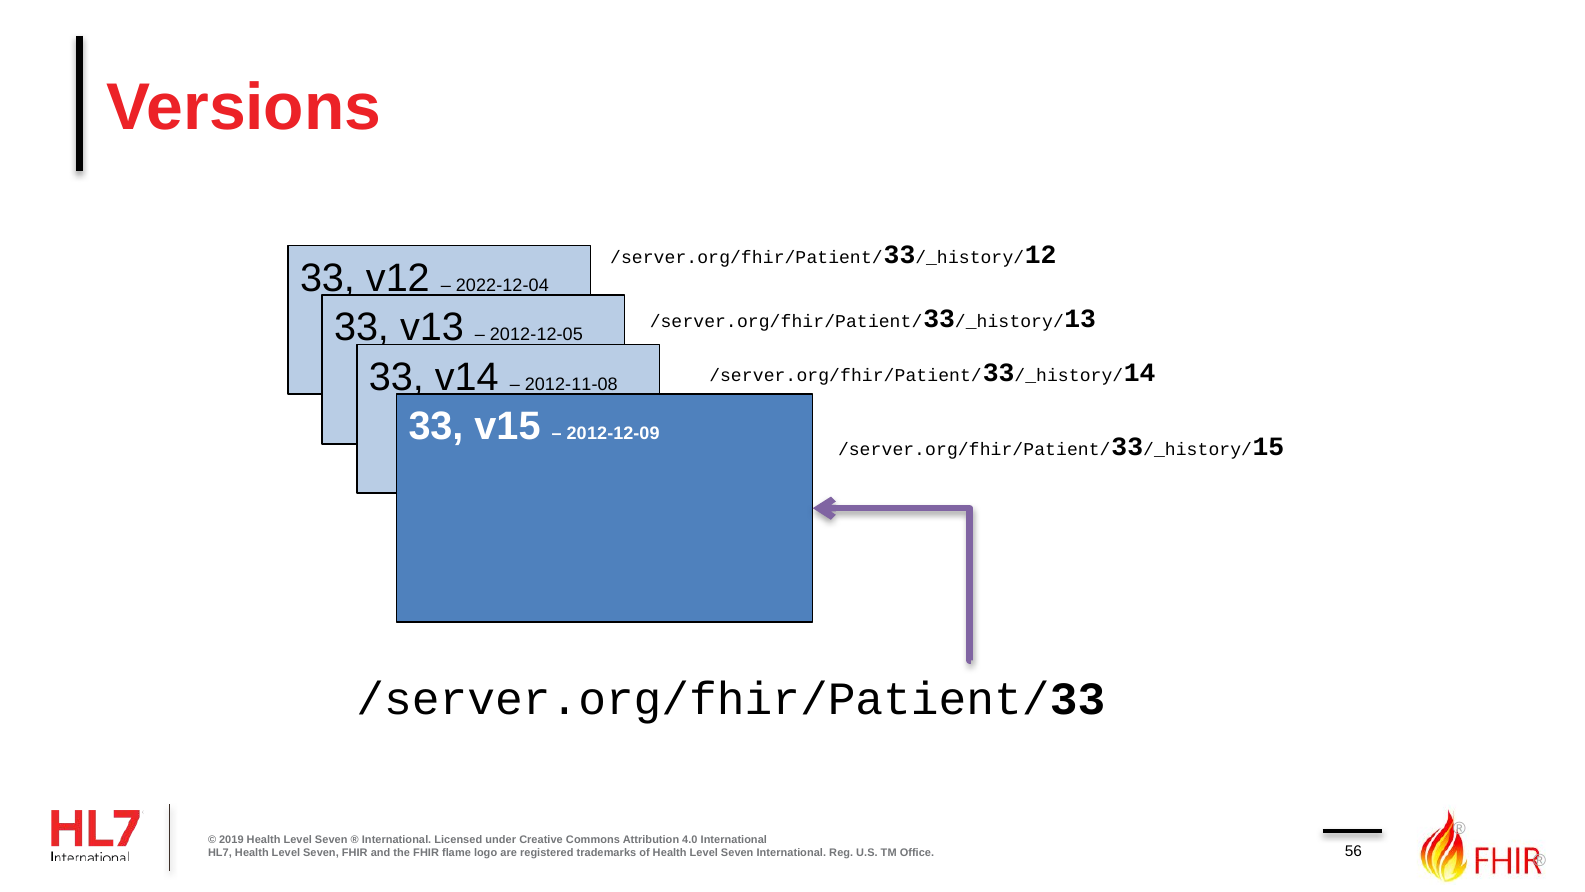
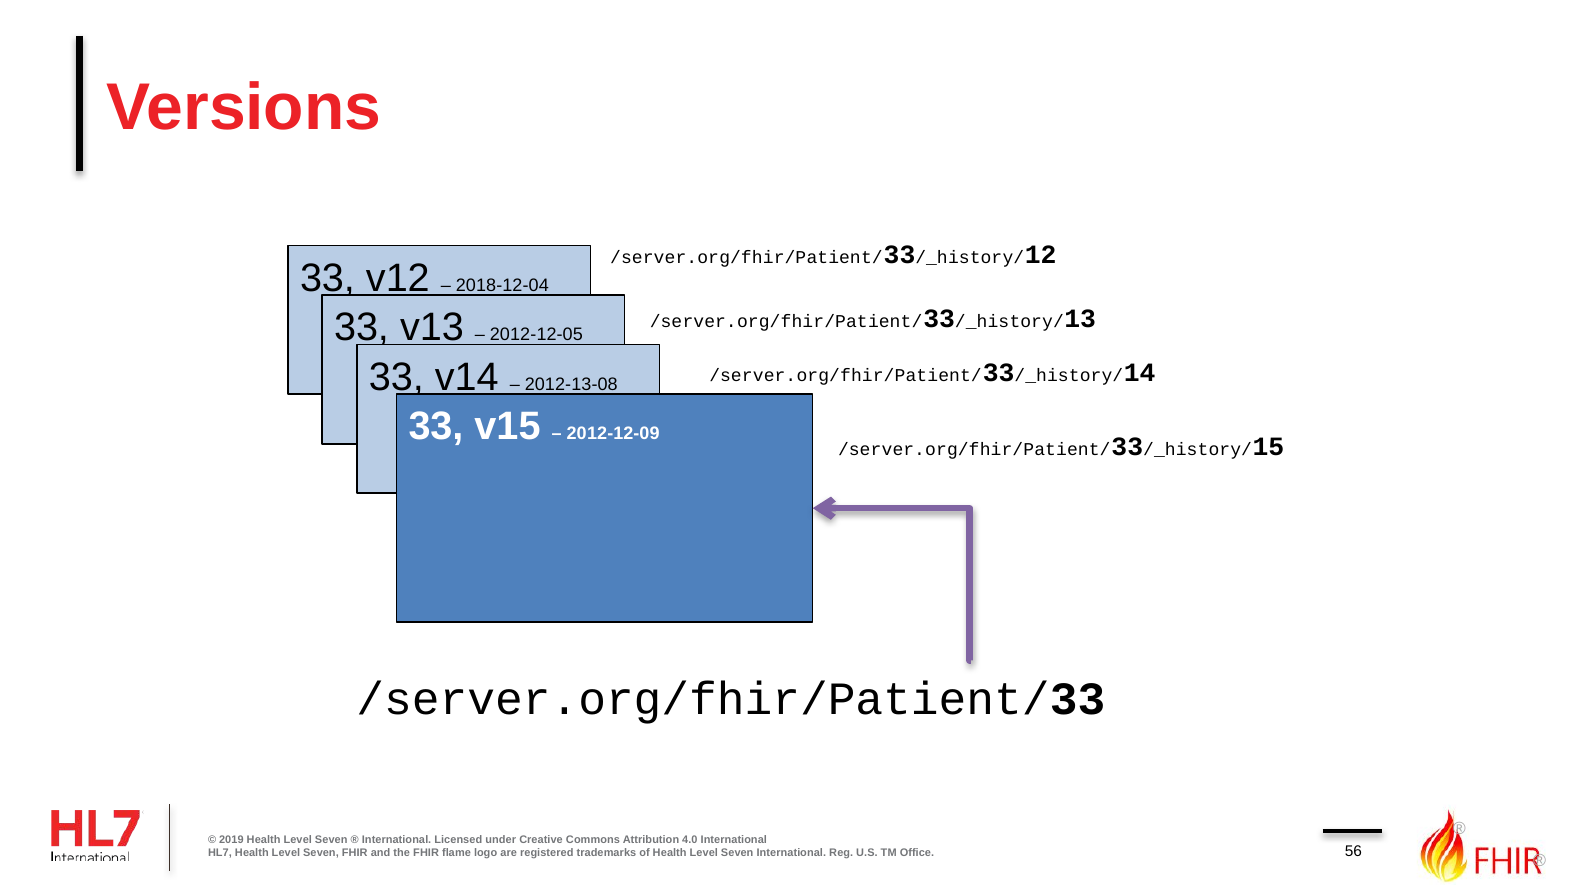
2022-12-04: 2022-12-04 -> 2018-12-04
2012-11-08: 2012-11-08 -> 2012-13-08
